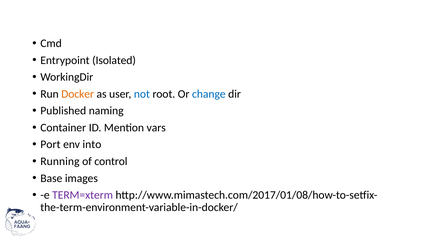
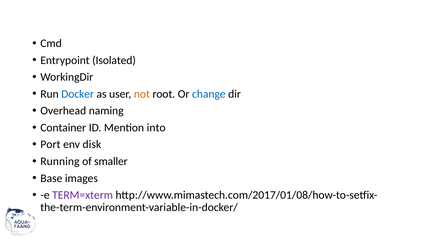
Docker colour: orange -> blue
not colour: blue -> orange
Published: Published -> Overhead
vars: vars -> into
into: into -> disk
control: control -> smaller
